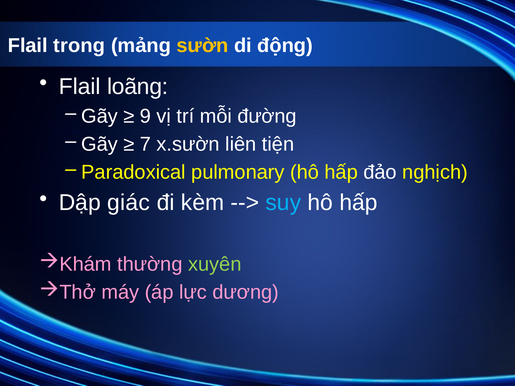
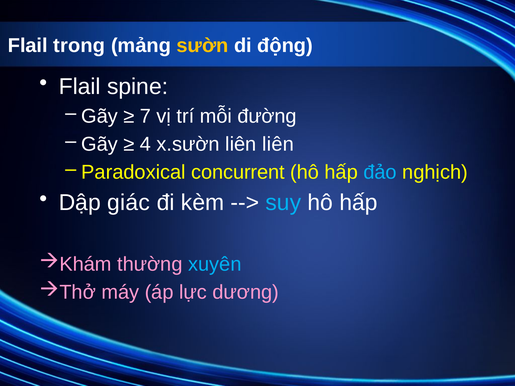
loãng: loãng -> spine
9: 9 -> 7
7: 7 -> 4
liên tiện: tiện -> liên
pulmonary: pulmonary -> concurrent
đảo colour: white -> light blue
xuyên colour: light green -> light blue
